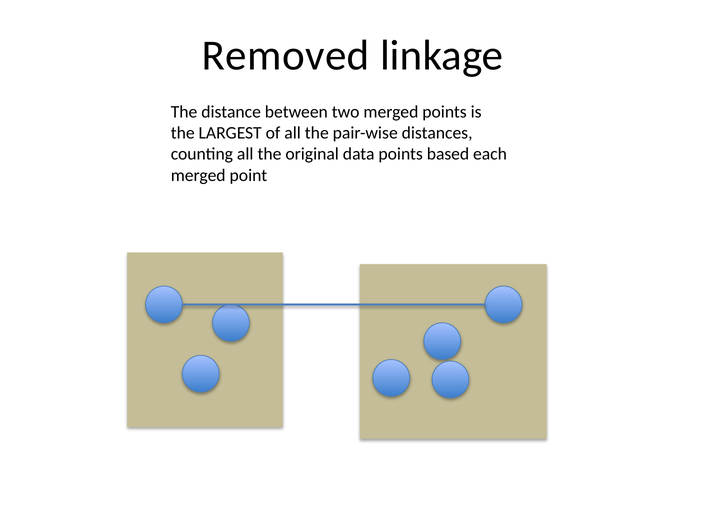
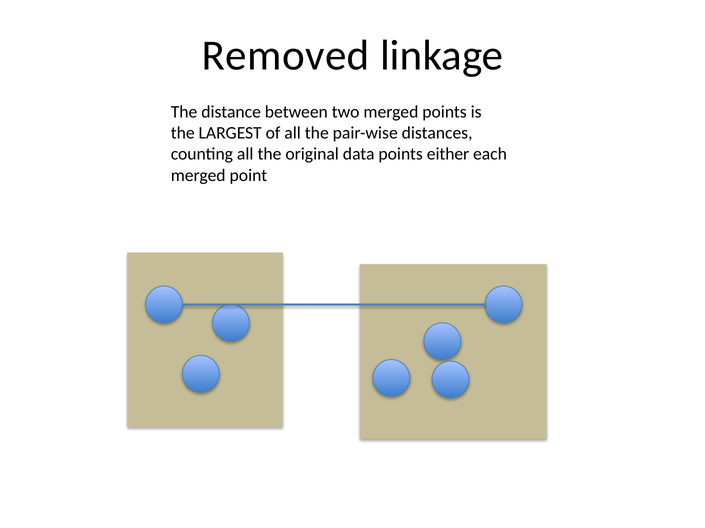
based: based -> either
